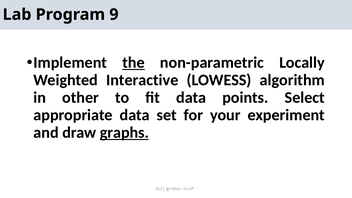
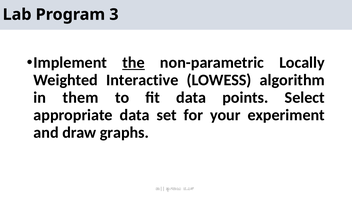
9: 9 -> 3
other: other -> them
graphs underline: present -> none
